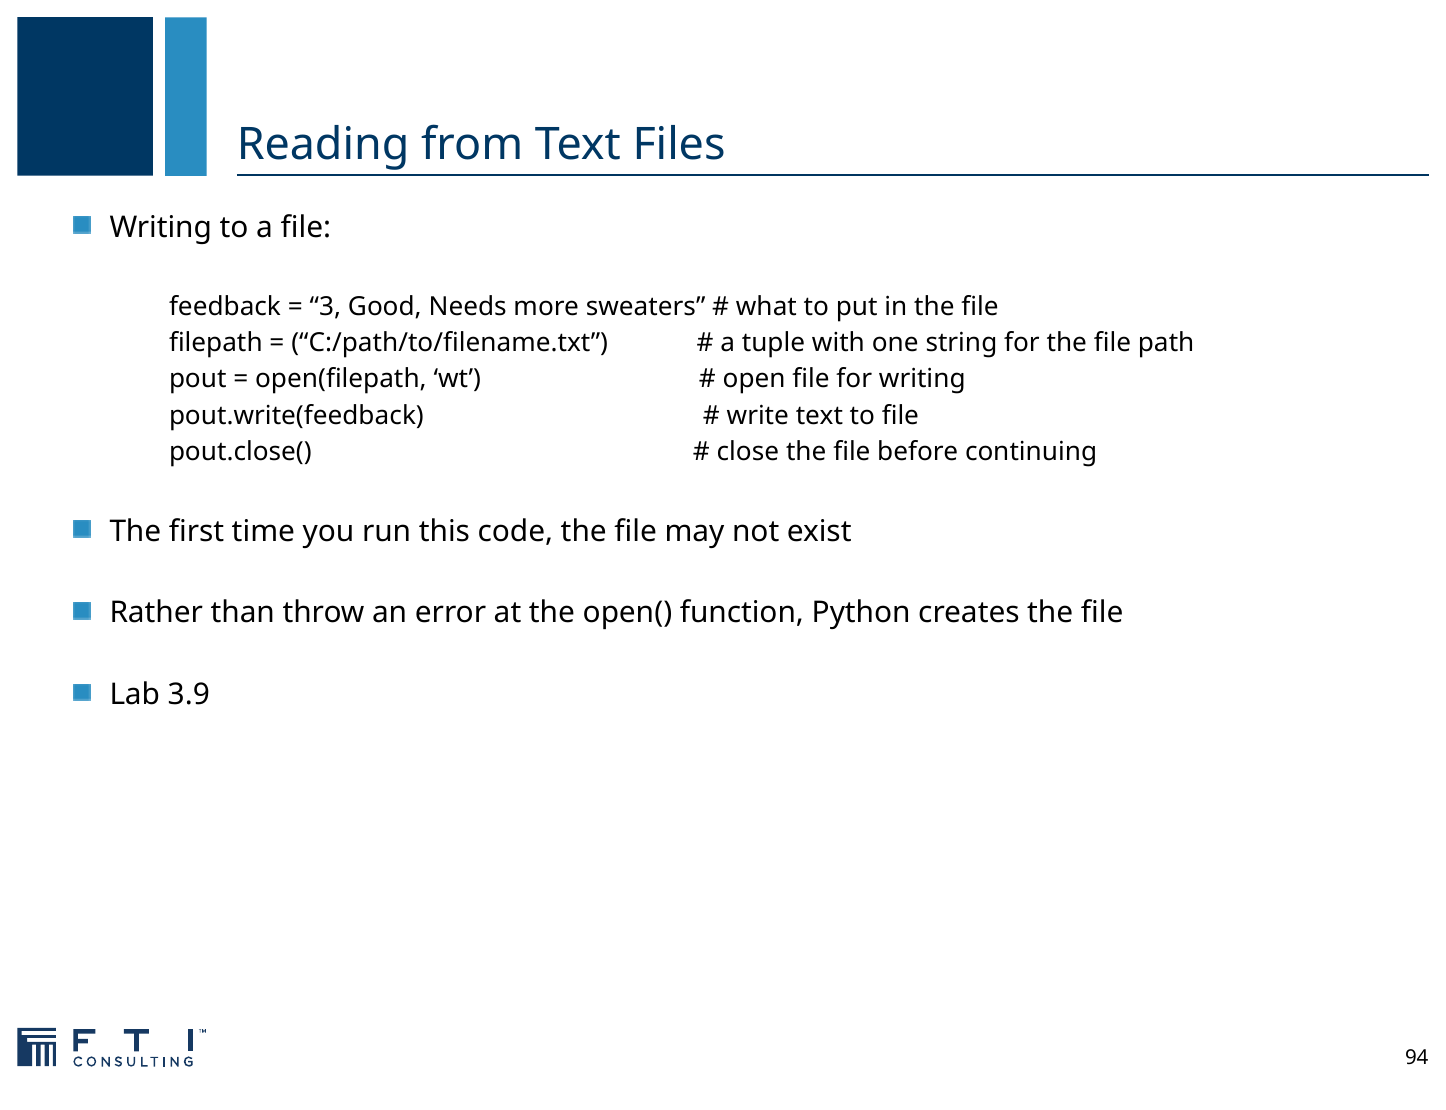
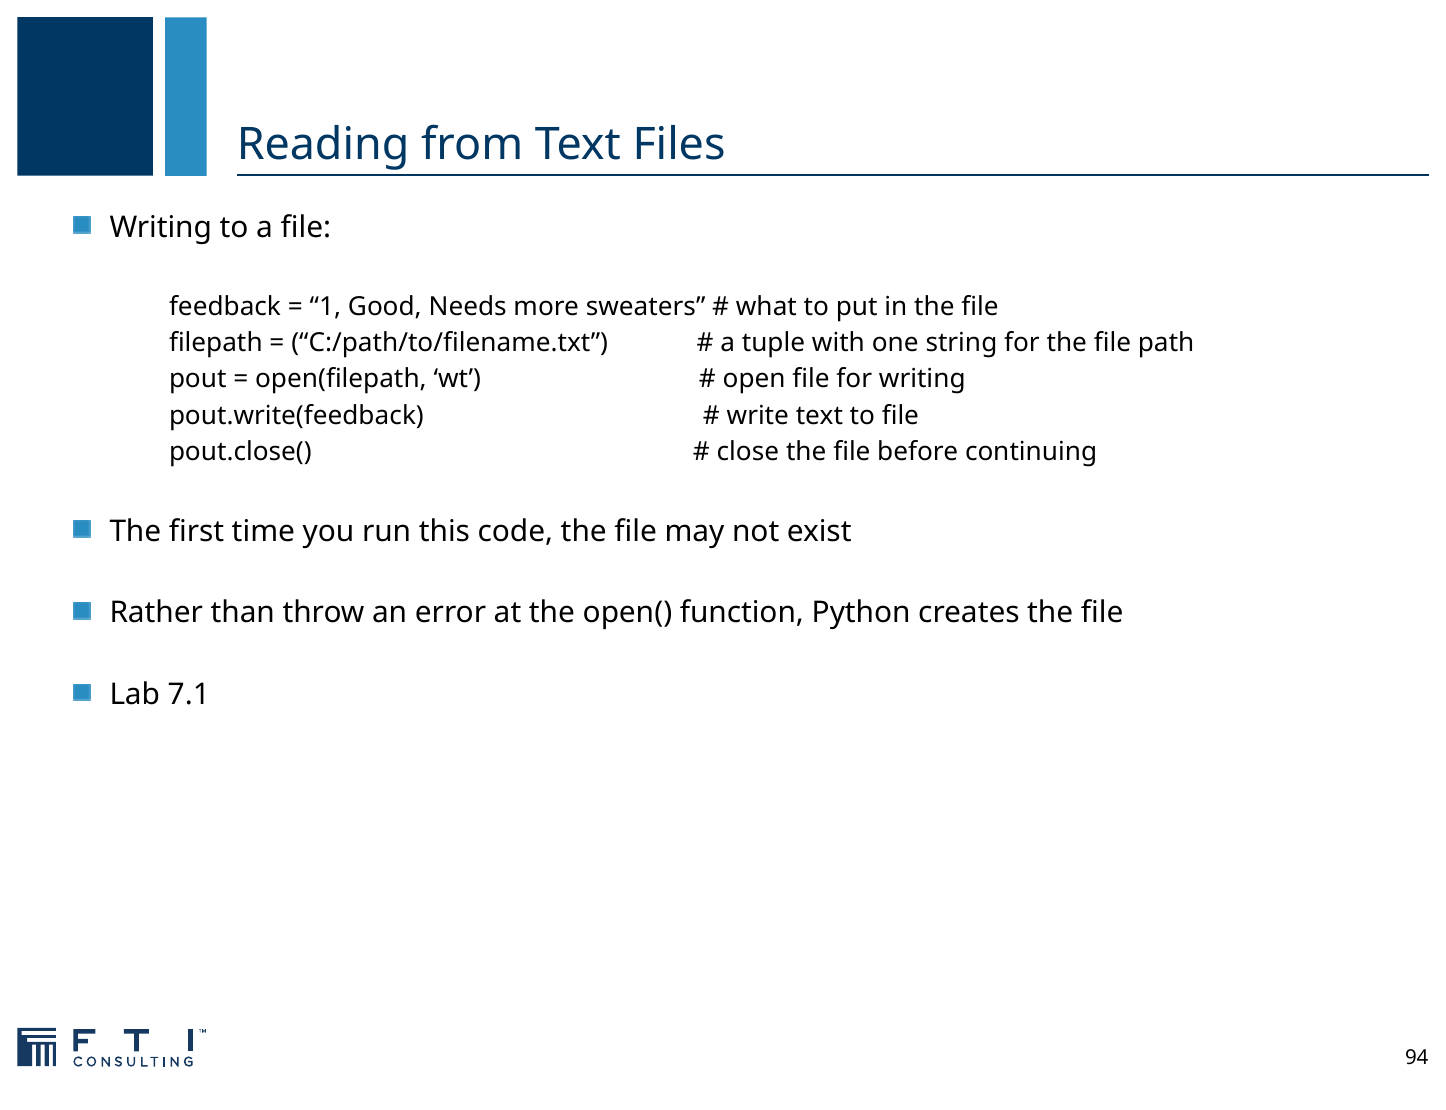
3: 3 -> 1
3.9: 3.9 -> 7.1
